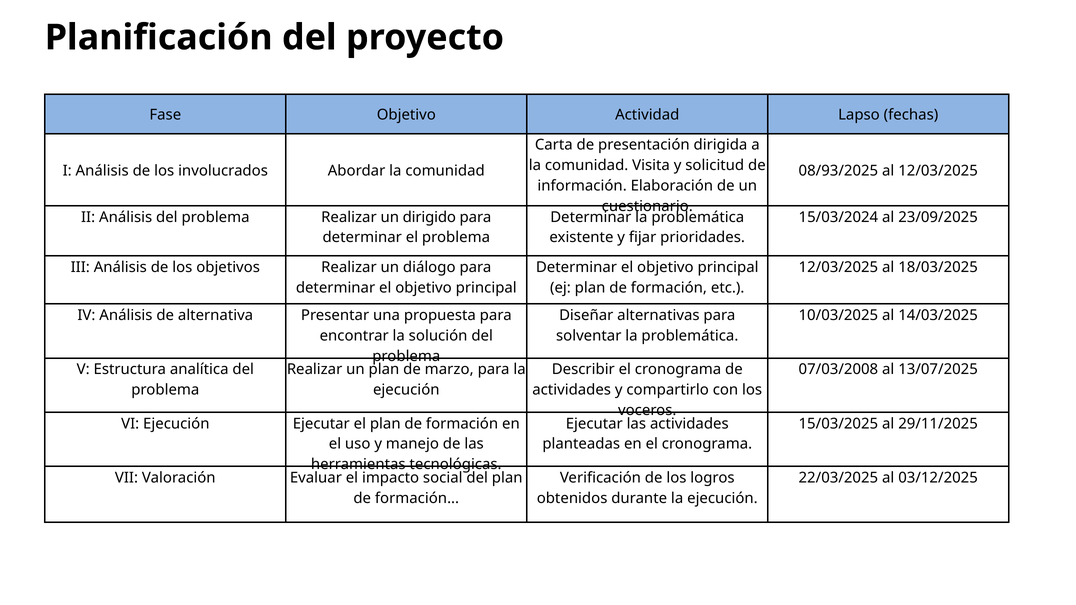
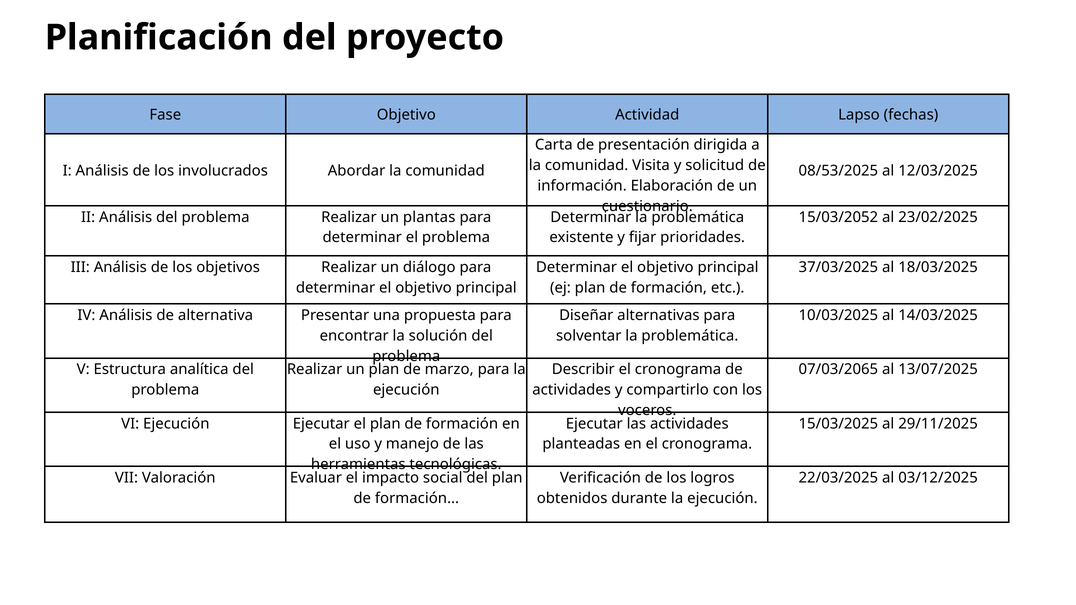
08/93/2025: 08/93/2025 -> 08/53/2025
dirigido: dirigido -> plantas
15/03/2024: 15/03/2024 -> 15/03/2052
23/09/2025: 23/09/2025 -> 23/02/2025
12/03/2025 at (838, 267): 12/03/2025 -> 37/03/2025
07/03/2008: 07/03/2008 -> 07/03/2065
